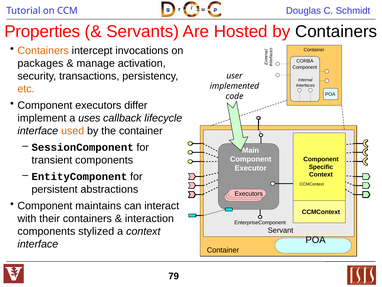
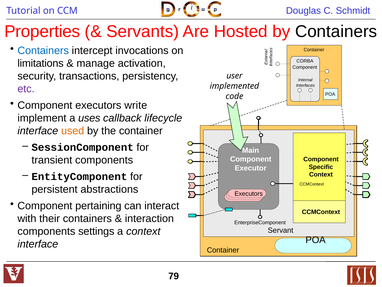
Containers at (43, 50) colour: orange -> blue
packages: packages -> limitations
etc colour: orange -> purple
differ: differ -> write
maintains: maintains -> pertaining
stylized: stylized -> settings
